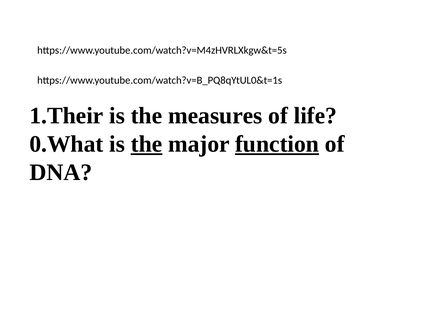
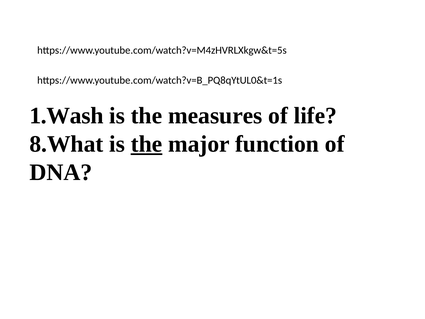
1.Their: 1.Their -> 1.Wash
0.What: 0.What -> 8.What
function underline: present -> none
